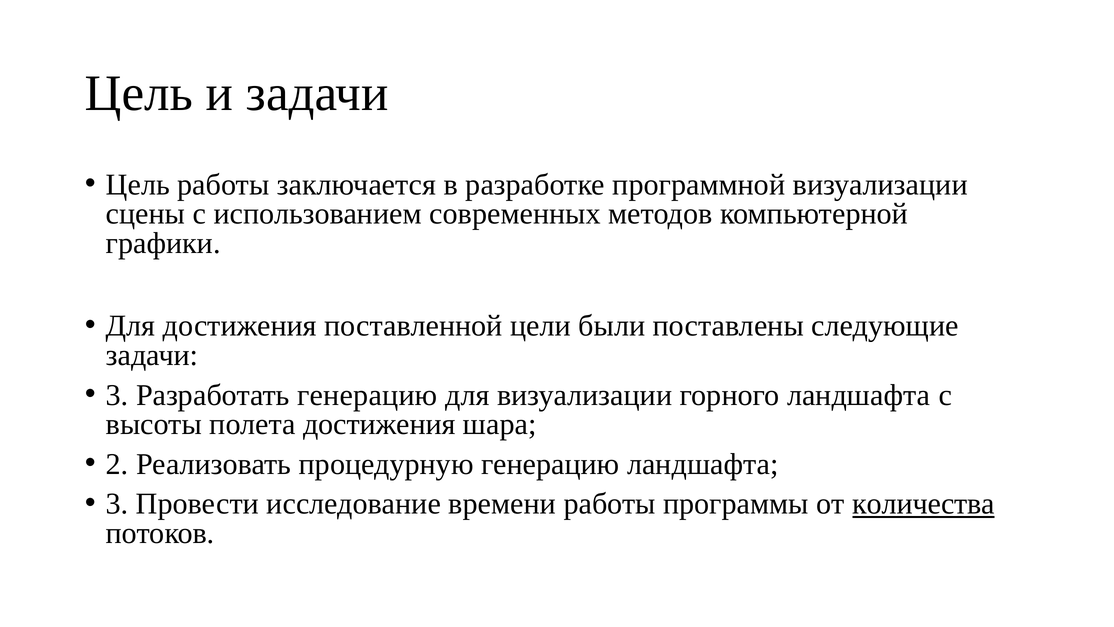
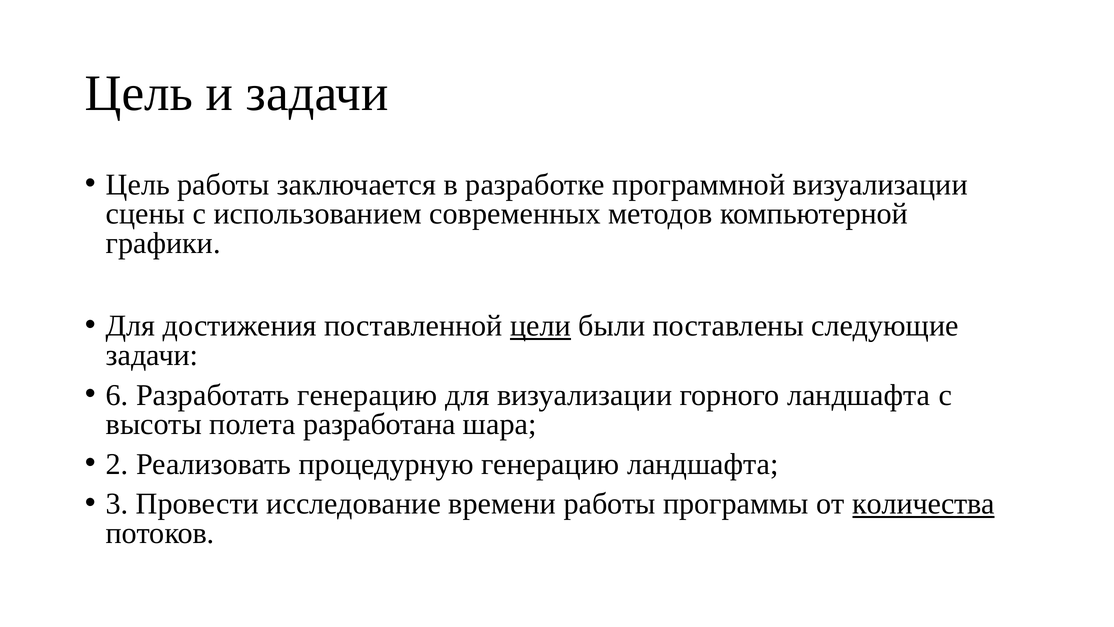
цели underline: none -> present
3 at (117, 395): 3 -> 6
полета достижения: достижения -> разработана
